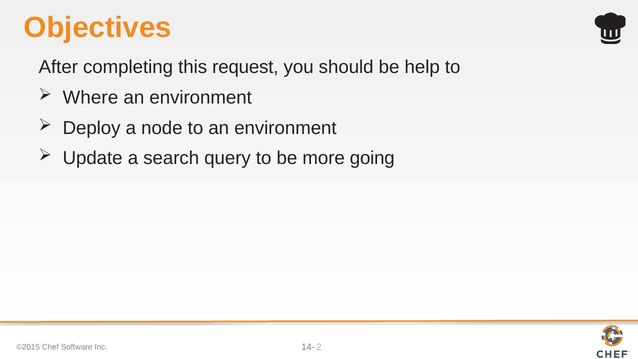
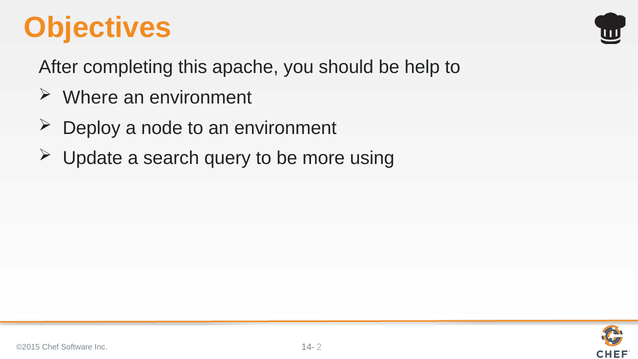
request: request -> apache
going: going -> using
